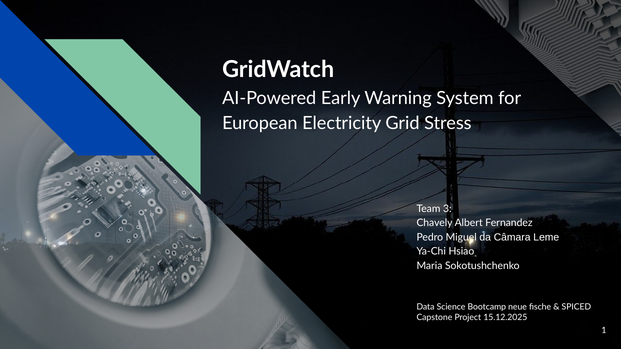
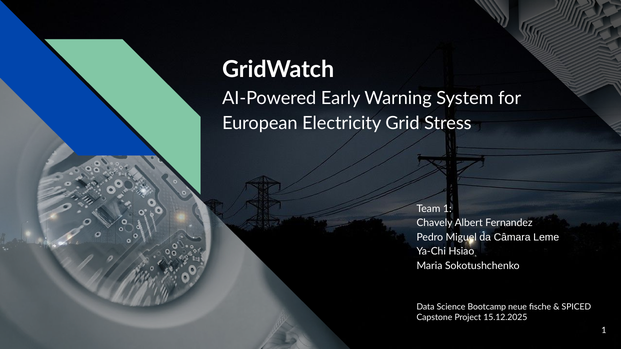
Team 3: 3 -> 1
